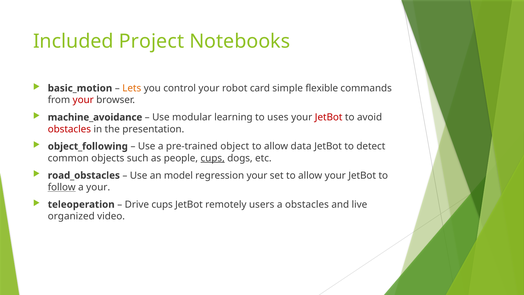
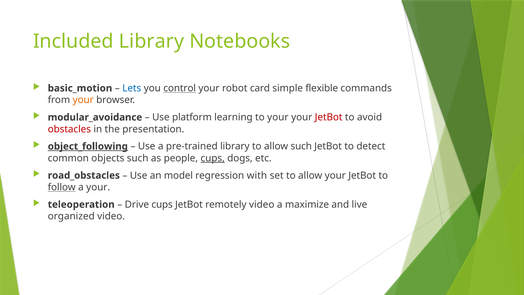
Included Project: Project -> Library
Lets colour: orange -> blue
control underline: none -> present
your at (83, 100) colour: red -> orange
machine_avoidance: machine_avoidance -> modular_avoidance
modular: modular -> platform
to uses: uses -> your
object_following underline: none -> present
pre-trained object: object -> library
allow data: data -> such
regression your: your -> with
remotely users: users -> video
a obstacles: obstacles -> maximize
